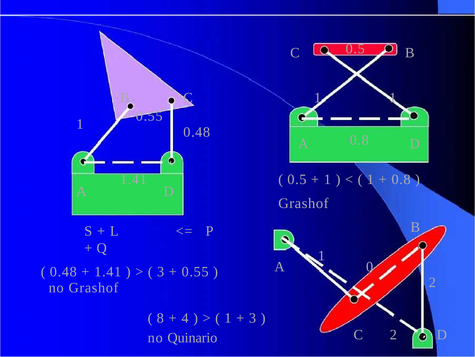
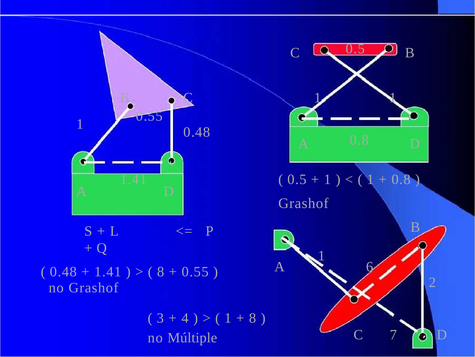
0: 0 -> 6
3 at (161, 272): 3 -> 8
8: 8 -> 3
3 at (253, 318): 3 -> 8
C 2: 2 -> 7
Quinario: Quinario -> Múltiple
